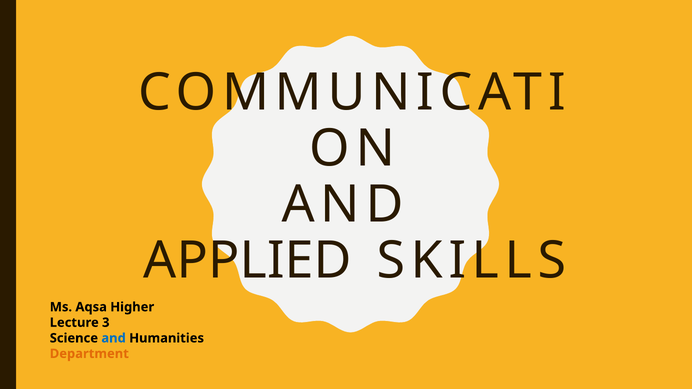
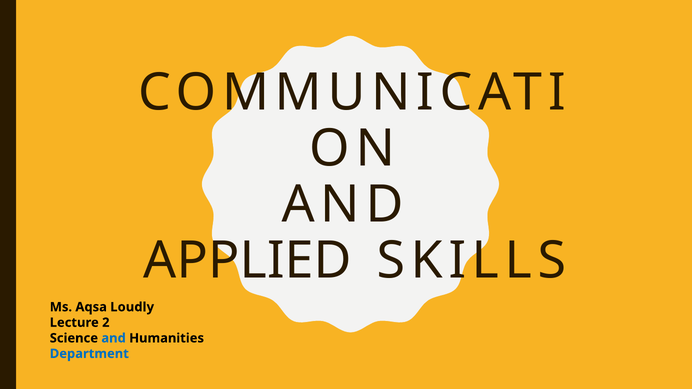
Higher: Higher -> Loudly
3: 3 -> 2
Department colour: orange -> blue
